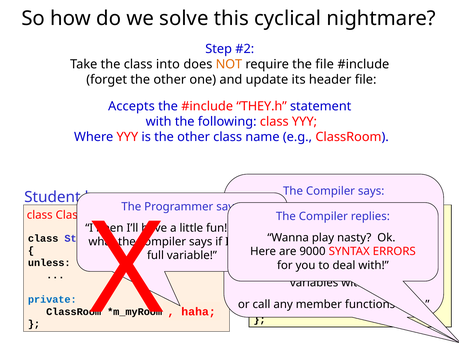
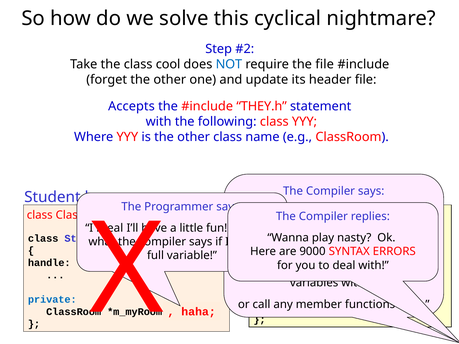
into: into -> cool
NOT at (229, 64) colour: orange -> blue
been: been -> meal
unless: unless -> handle
